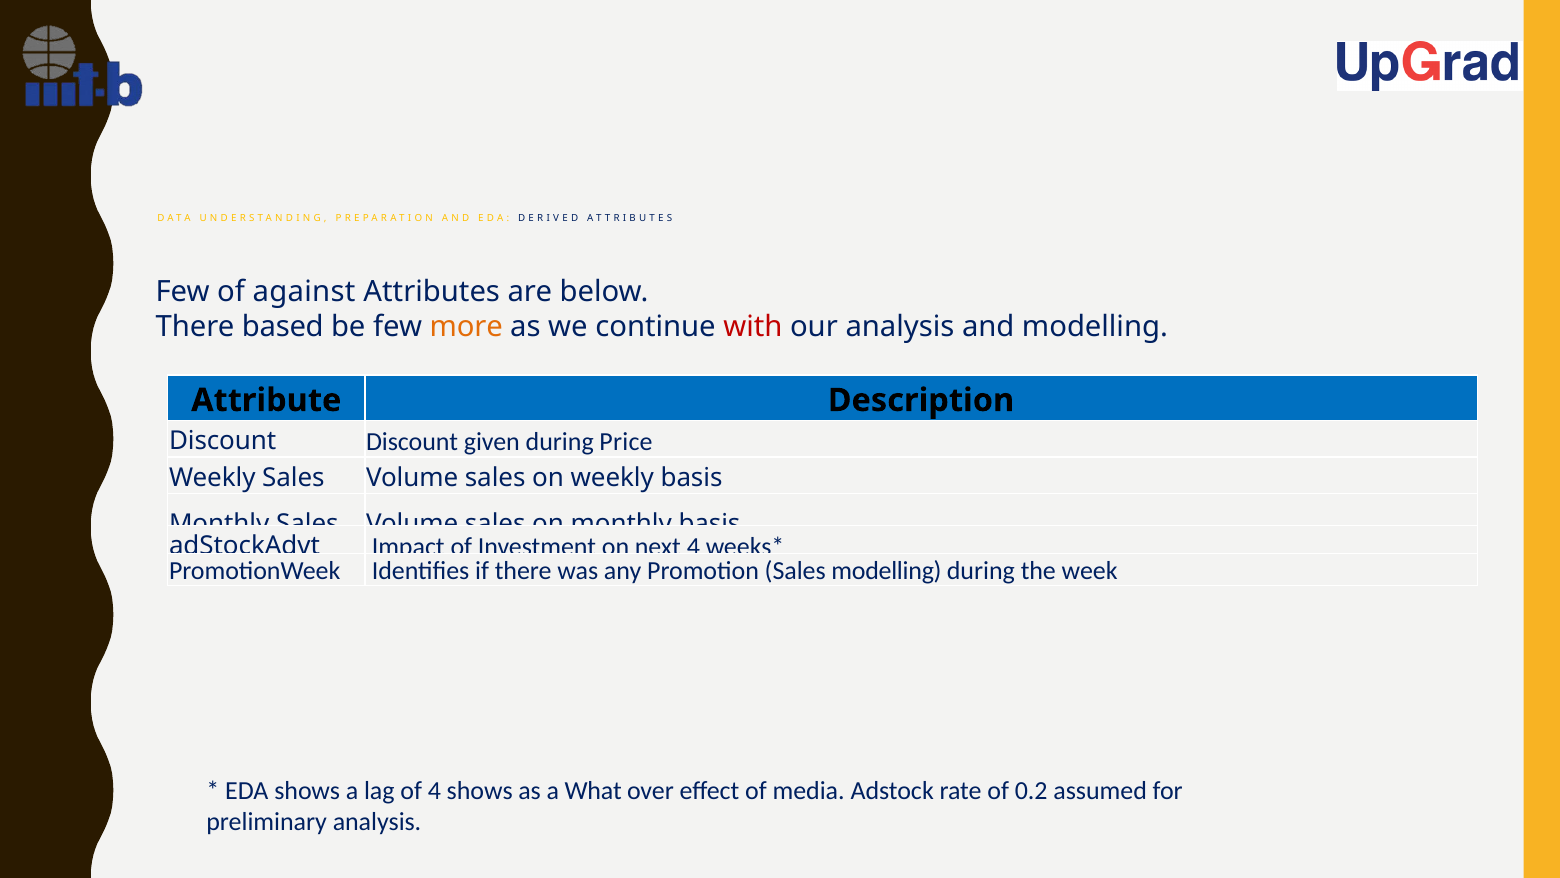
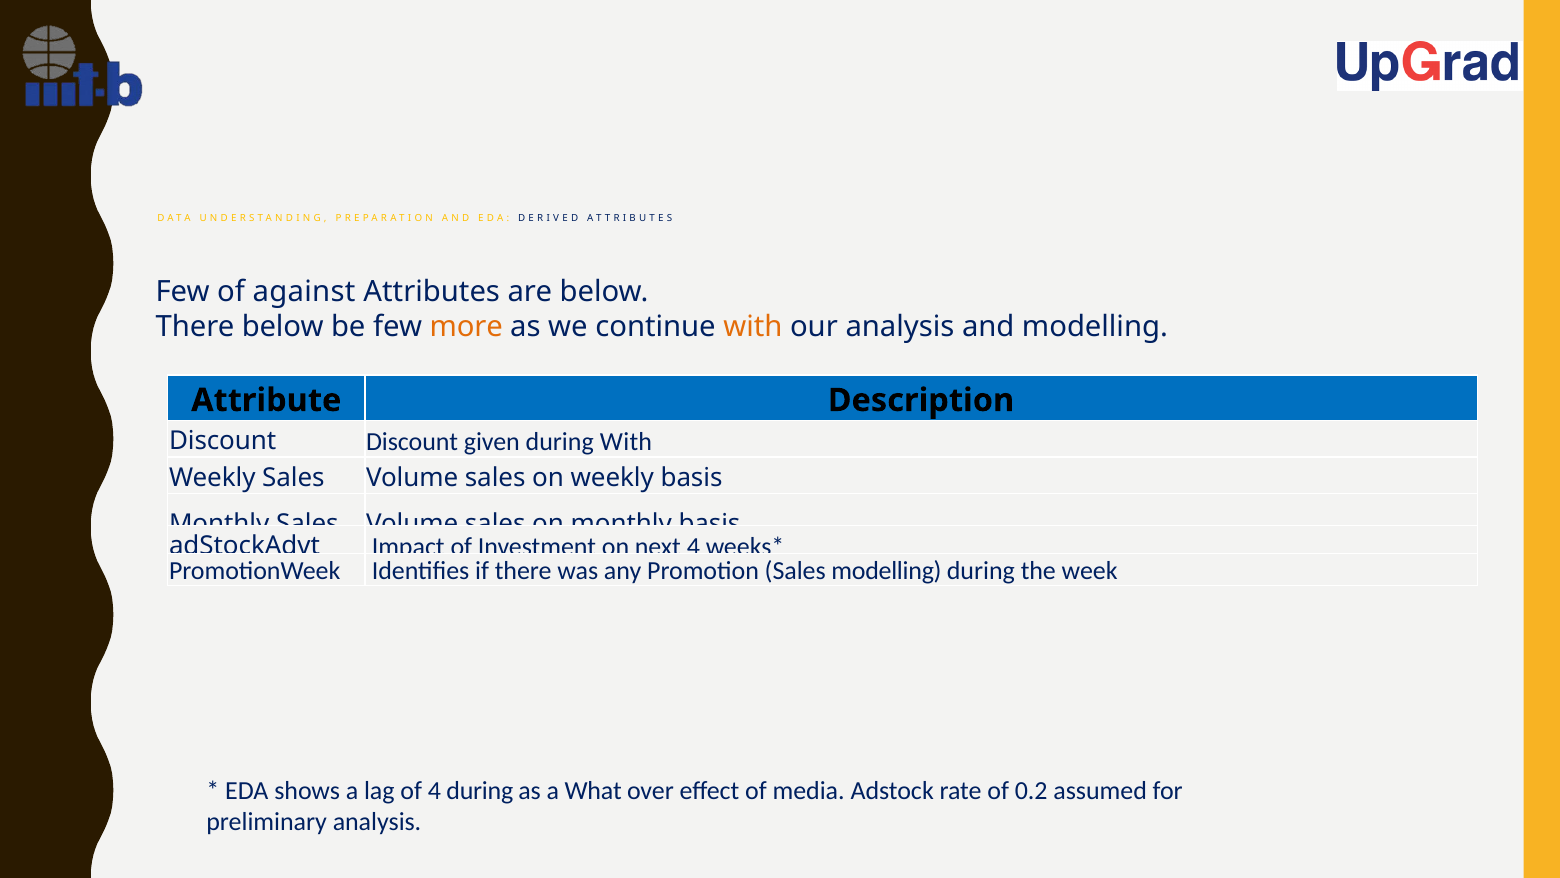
There based: based -> below
with at (753, 327) colour: red -> orange
during Price: Price -> With
4 shows: shows -> during
